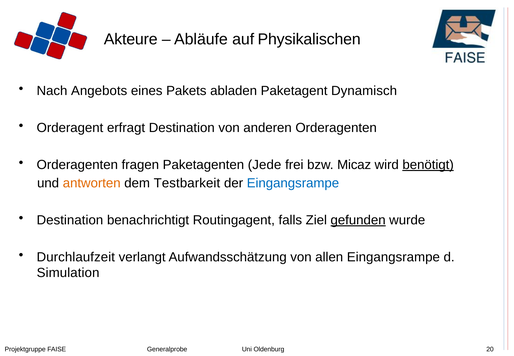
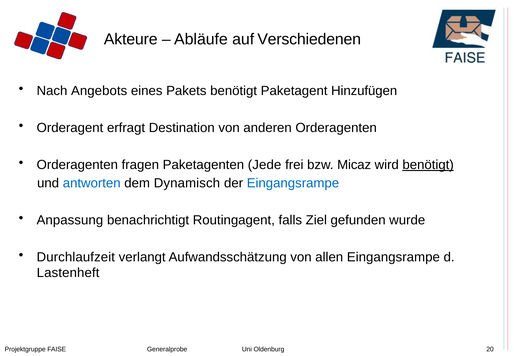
Physikalischen: Physikalischen -> Verschiedenen
Pakets abladen: abladen -> benötigt
Dynamisch: Dynamisch -> Hinzufügen
antworten colour: orange -> blue
Testbarkeit: Testbarkeit -> Dynamisch
Destination at (70, 220): Destination -> Anpassung
gefunden underline: present -> none
Simulation: Simulation -> Lastenheft
